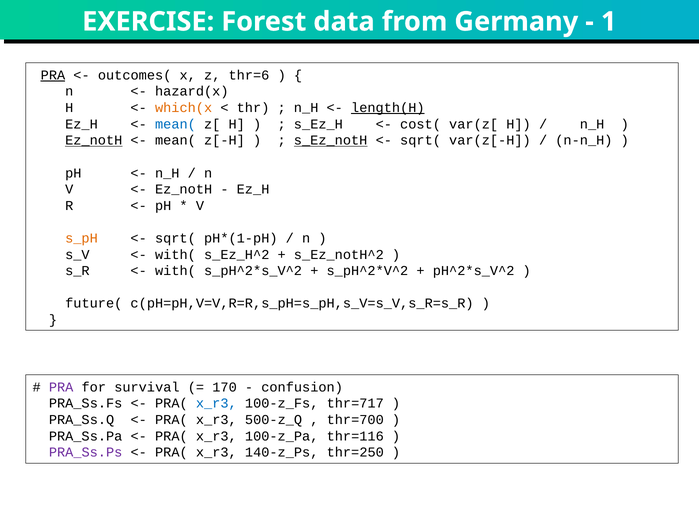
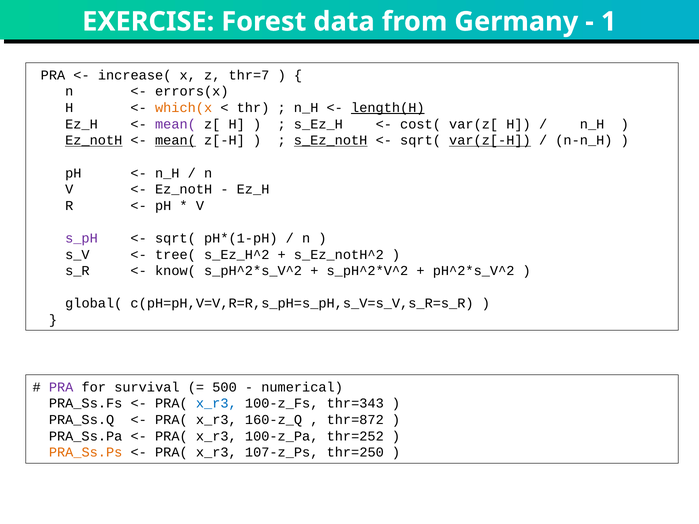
PRA at (53, 75) underline: present -> none
outcomes(: outcomes( -> increase(
thr=6: thr=6 -> thr=7
hazard(x: hazard(x -> errors(x
mean( at (175, 124) colour: blue -> purple
mean( at (175, 140) underline: none -> present
var(z[-H underline: none -> present
s_pH colour: orange -> purple
with( at (175, 255): with( -> tree(
with( at (175, 271): with( -> know(
future(: future( -> global(
170: 170 -> 500
confusion: confusion -> numerical
thr=717: thr=717 -> thr=343
500-z_Q: 500-z_Q -> 160-z_Q
thr=700: thr=700 -> thr=872
thr=116: thr=116 -> thr=252
PRA_Ss.Ps colour: purple -> orange
140-z_Ps: 140-z_Ps -> 107-z_Ps
